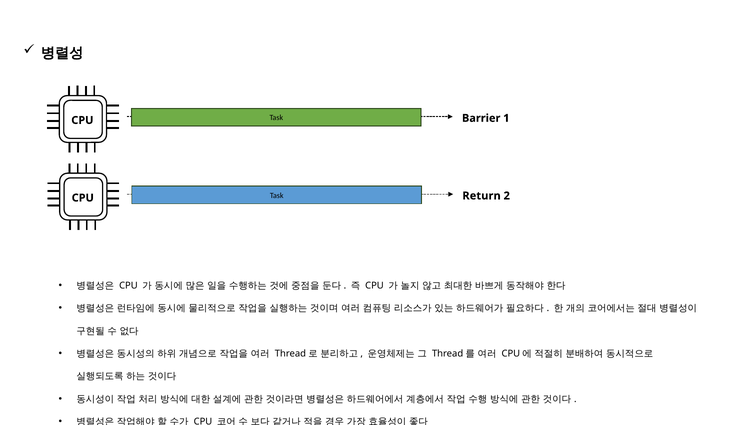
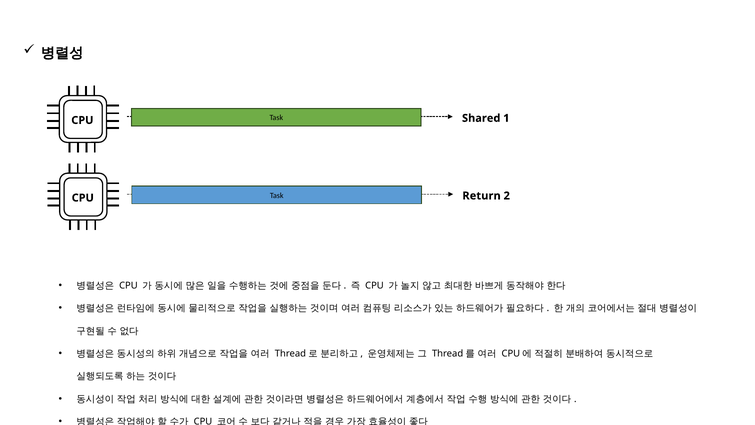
Barrier: Barrier -> Shared
